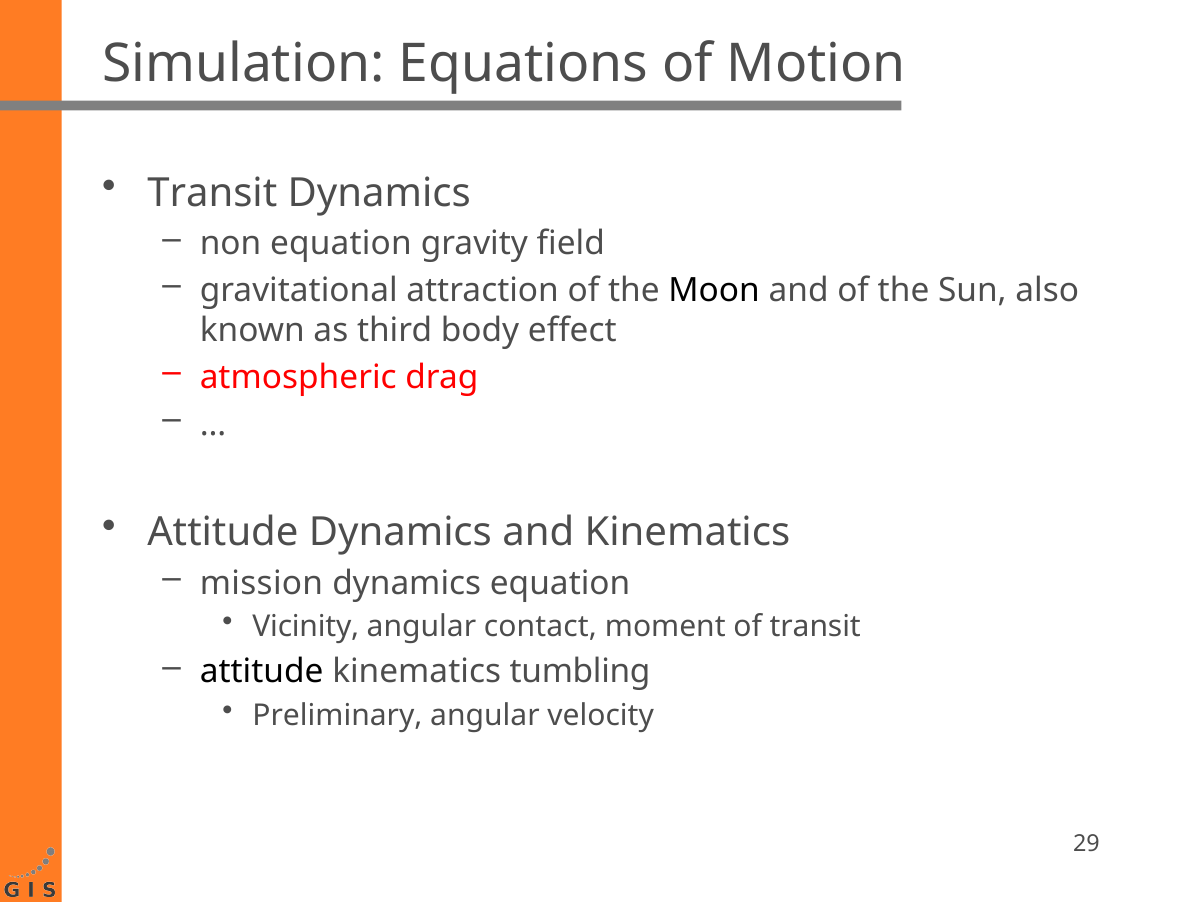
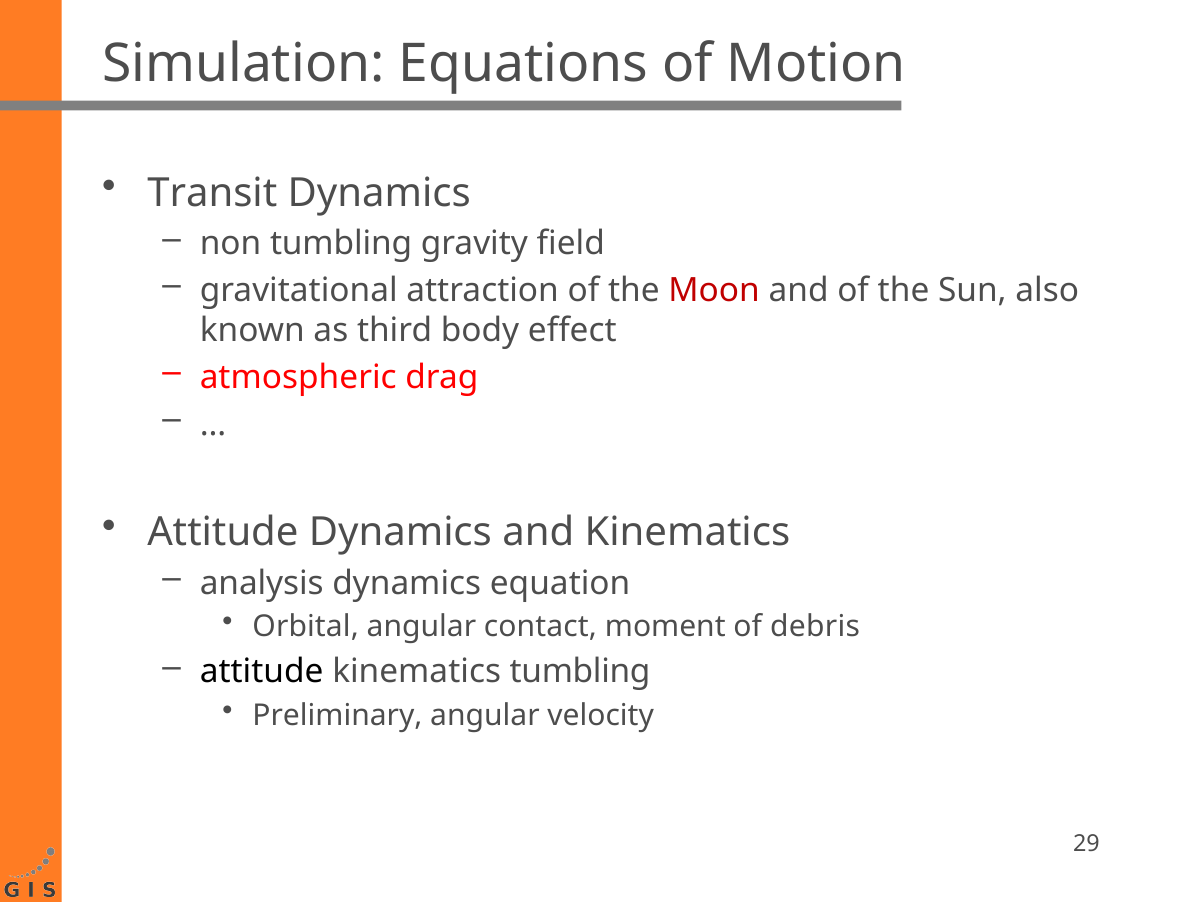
non equation: equation -> tumbling
Moon colour: black -> red
mission: mission -> analysis
Vicinity: Vicinity -> Orbital
of transit: transit -> debris
